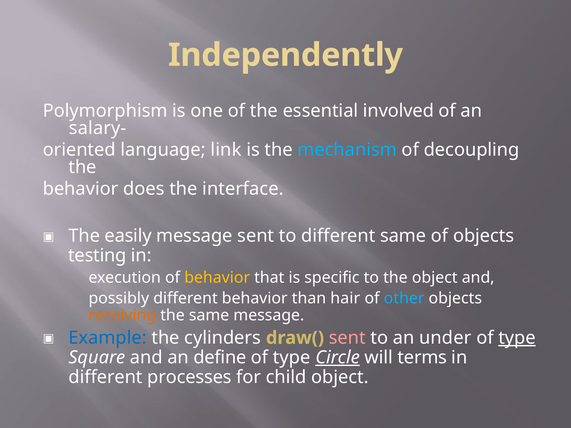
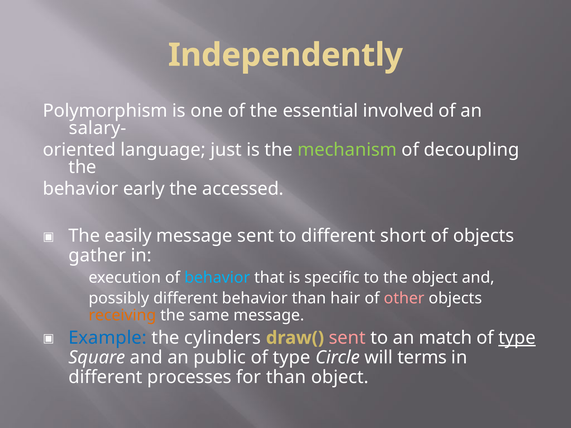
link: link -> just
mechanism colour: light blue -> light green
does: does -> early
interface: interface -> accessed
different same: same -> short
testing: testing -> gather
behavior at (217, 278) colour: yellow -> light blue
other colour: light blue -> pink
under: under -> match
define: define -> public
Circle underline: present -> none
for child: child -> than
